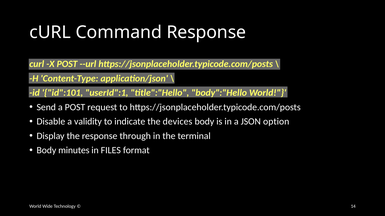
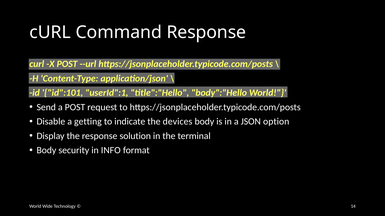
validity: validity -> getting
through: through -> solution
minutes: minutes -> security
FILES: FILES -> INFO
